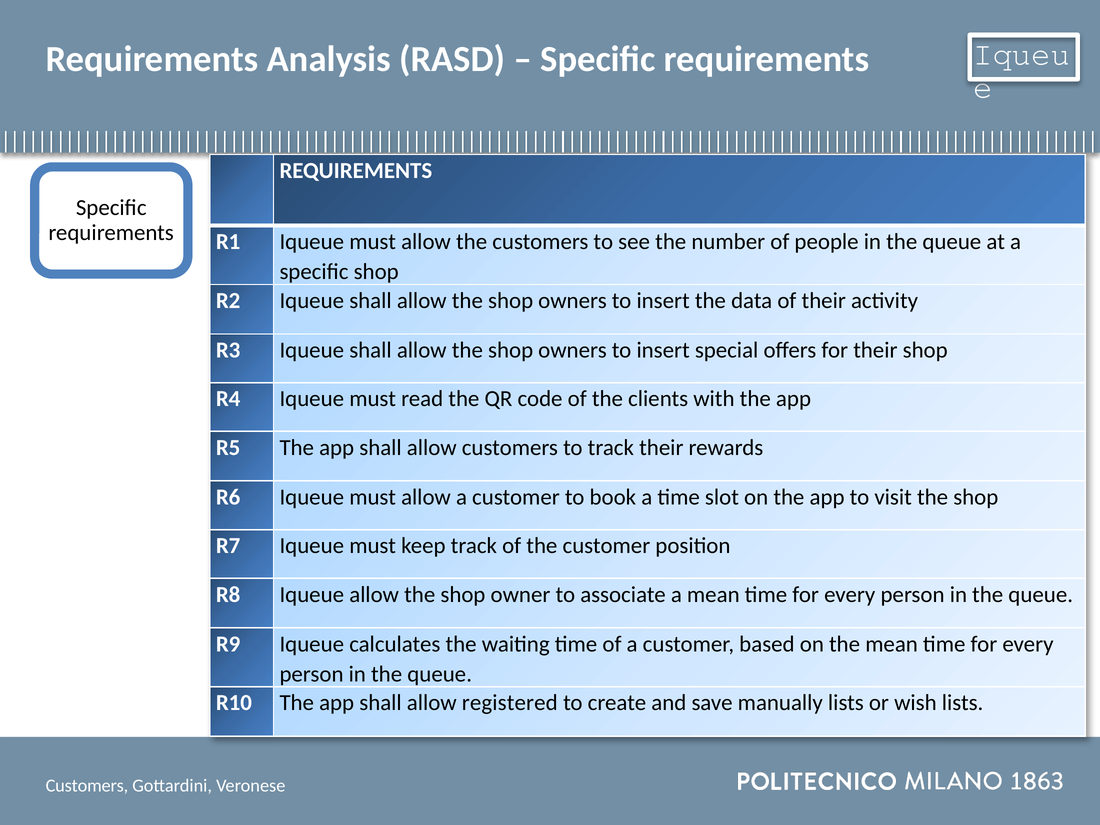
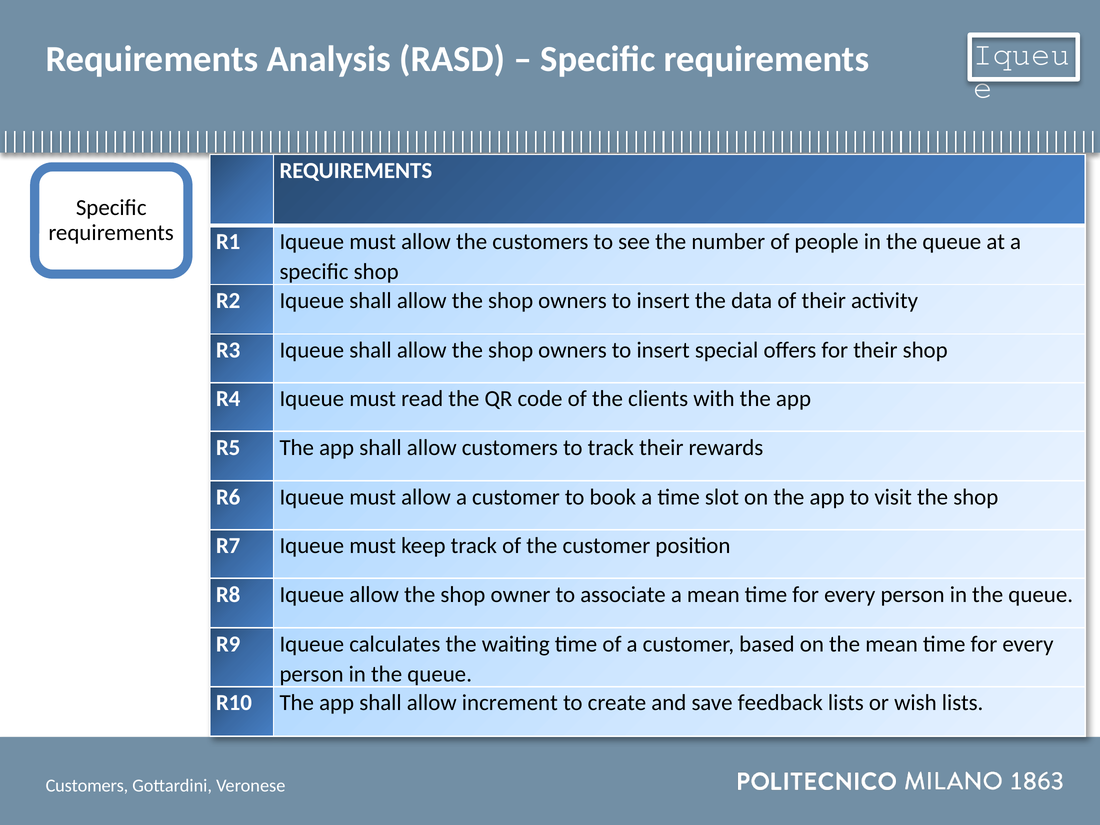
registered: registered -> increment
manually: manually -> feedback
